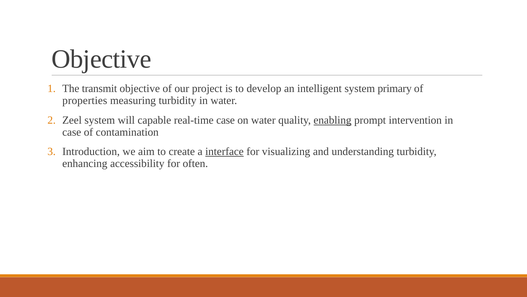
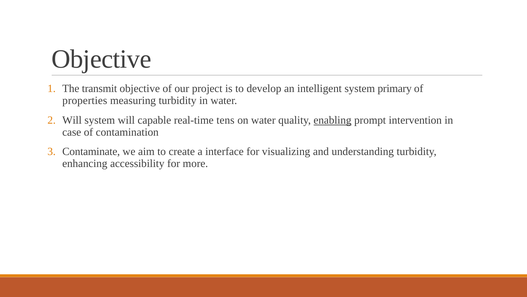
Zeel at (72, 120): Zeel -> Will
real-time case: case -> tens
Introduction: Introduction -> Contaminate
interface underline: present -> none
often: often -> more
